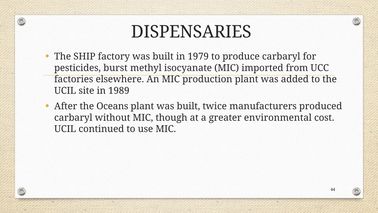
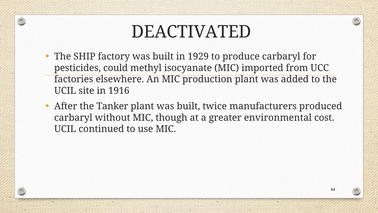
DISPENSARIES: DISPENSARIES -> DEACTIVATED
1979: 1979 -> 1929
burst: burst -> could
1989: 1989 -> 1916
Oceans: Oceans -> Tanker
